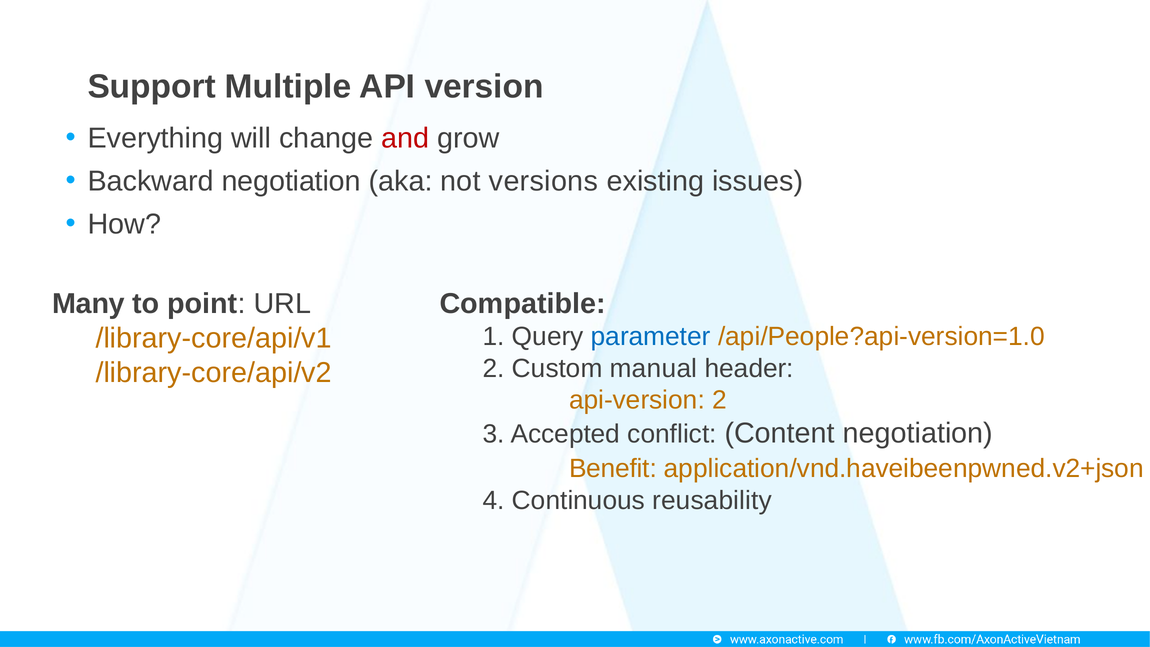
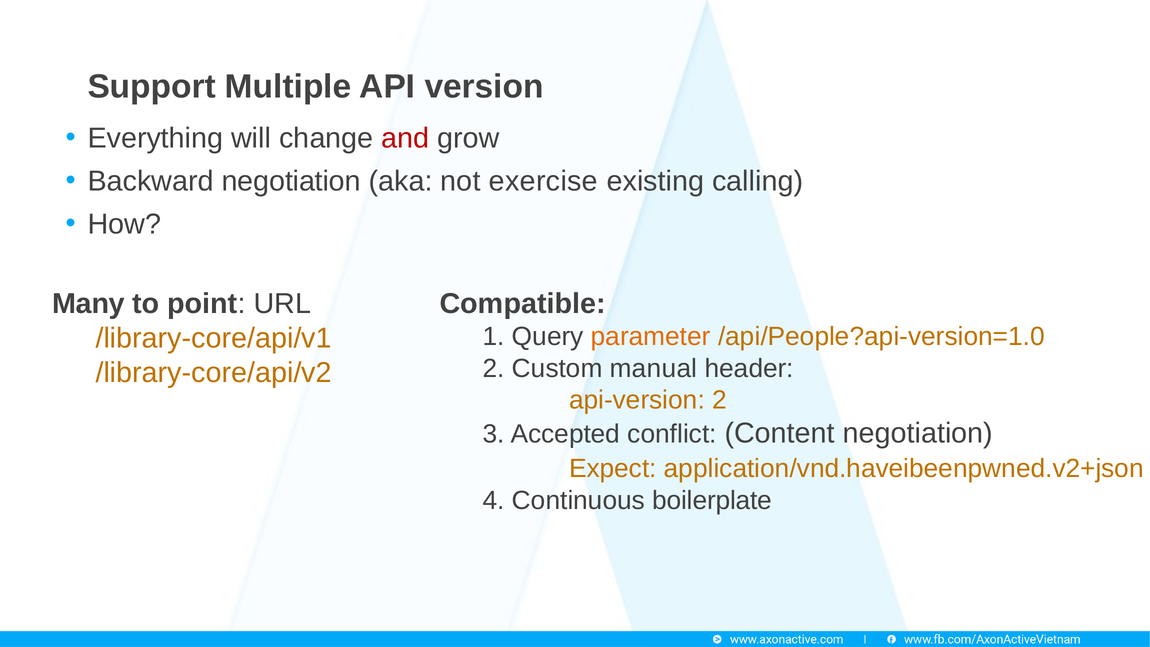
versions: versions -> exercise
issues: issues -> calling
parameter colour: blue -> orange
Benefit: Benefit -> Expect
reusability: reusability -> boilerplate
